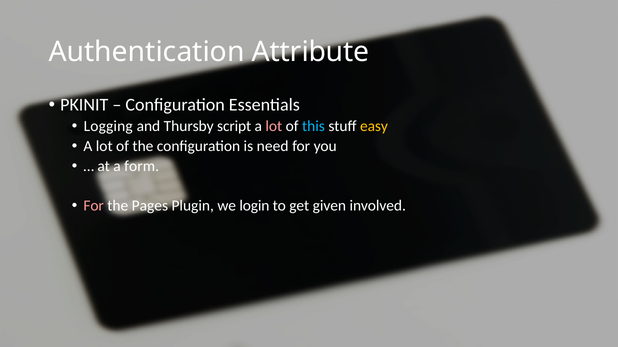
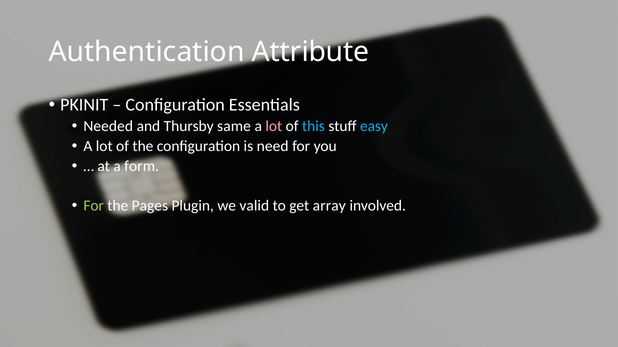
Logging: Logging -> Needed
script: script -> same
easy colour: yellow -> light blue
For at (94, 206) colour: pink -> light green
login: login -> valid
given: given -> array
